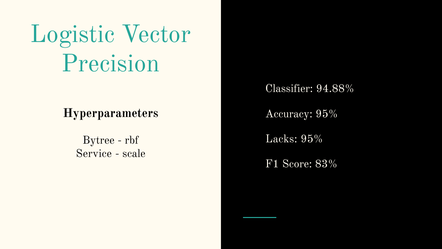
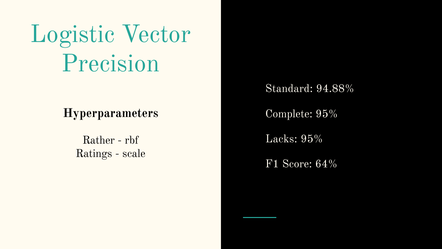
Classifier: Classifier -> Standard
Accuracy: Accuracy -> Complete
Bytree: Bytree -> Rather
Service: Service -> Ratings
83%: 83% -> 64%
